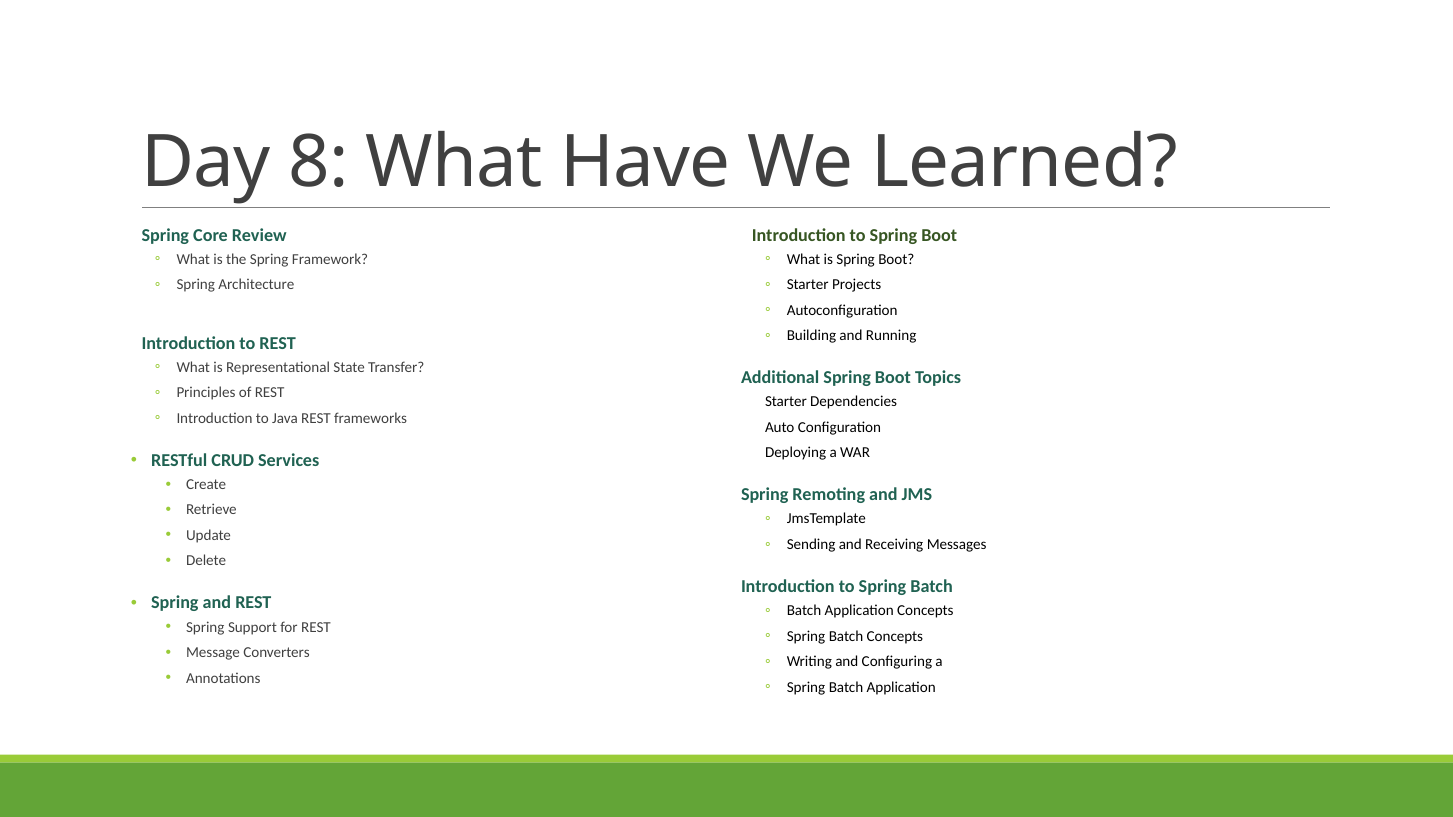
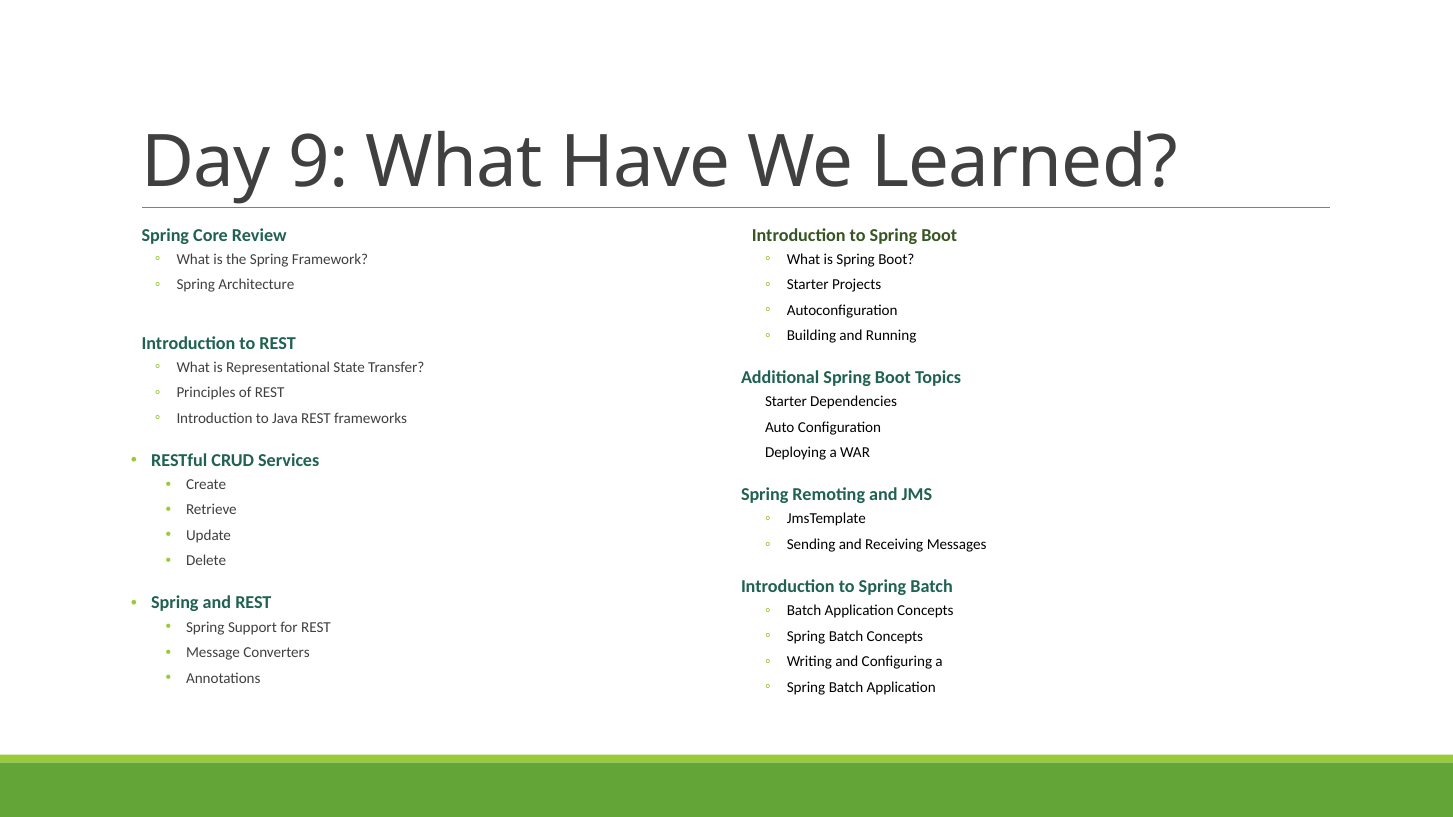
8: 8 -> 9
